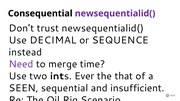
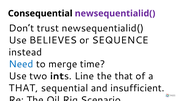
DECIMAL: DECIMAL -> BELIEVES
Need colour: purple -> blue
Ever: Ever -> Line
SEEN at (24, 88): SEEN -> THAT
